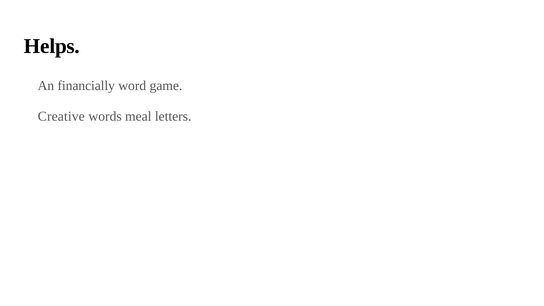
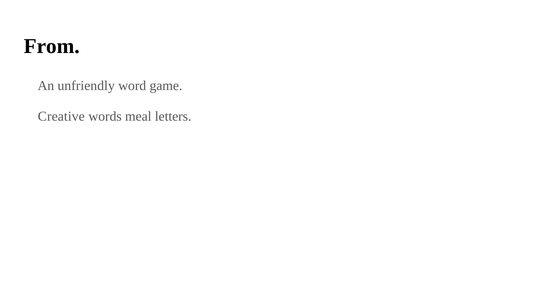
Helps: Helps -> From
financially: financially -> unfriendly
